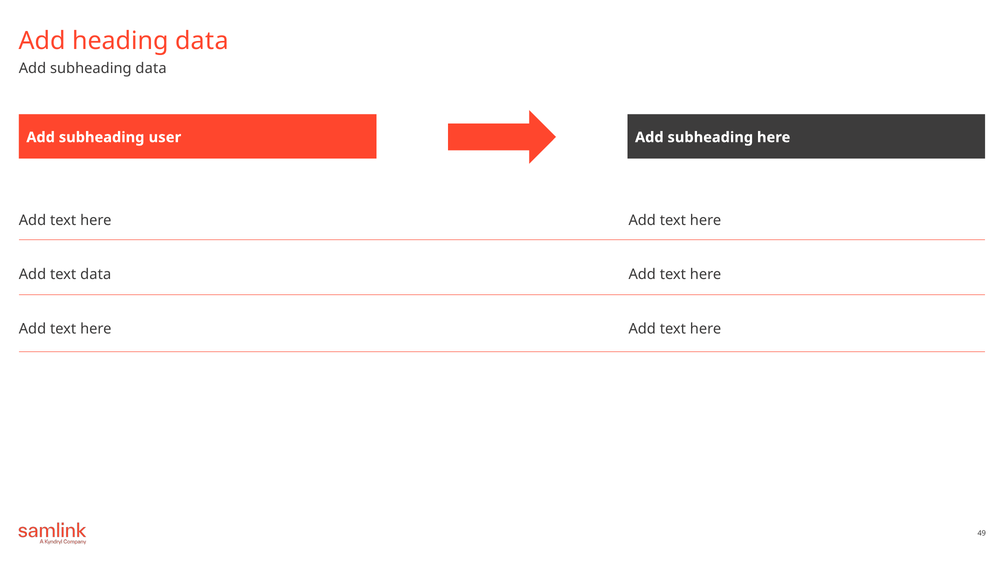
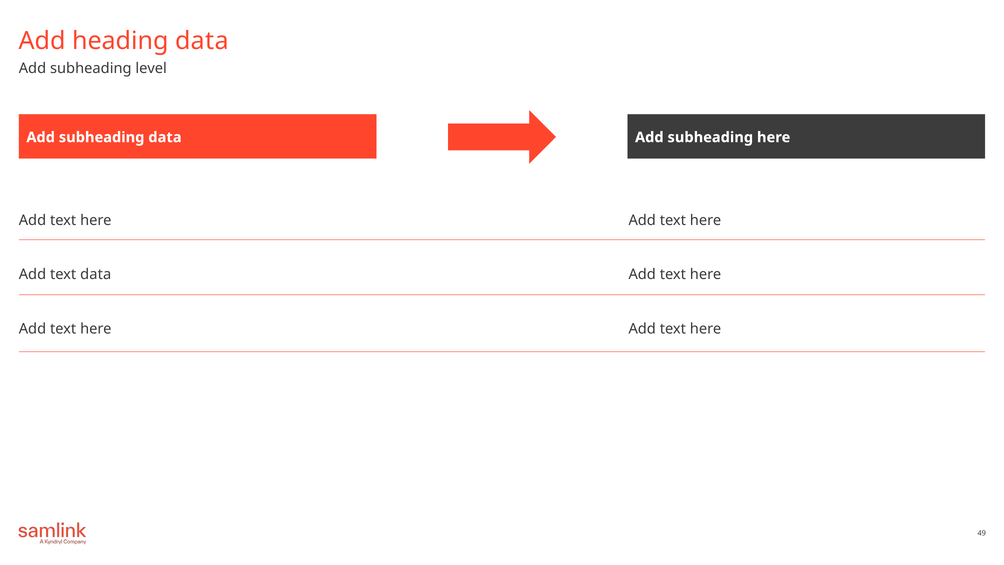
subheading data: data -> level
subheading user: user -> data
